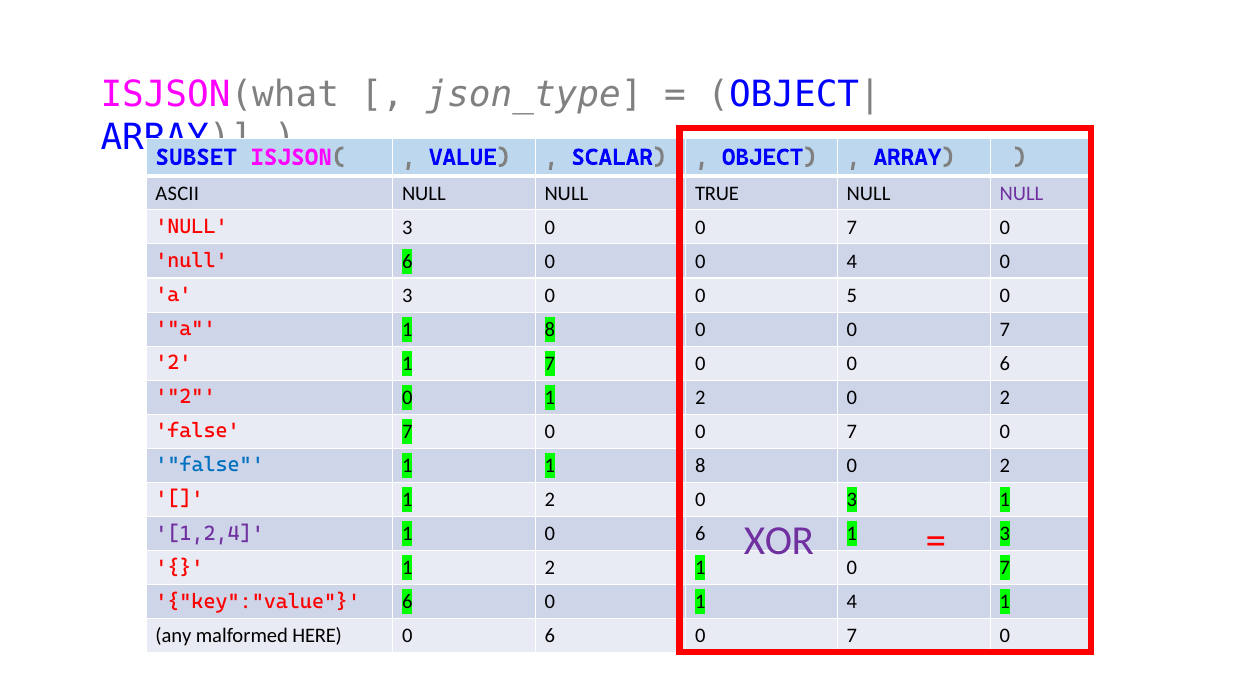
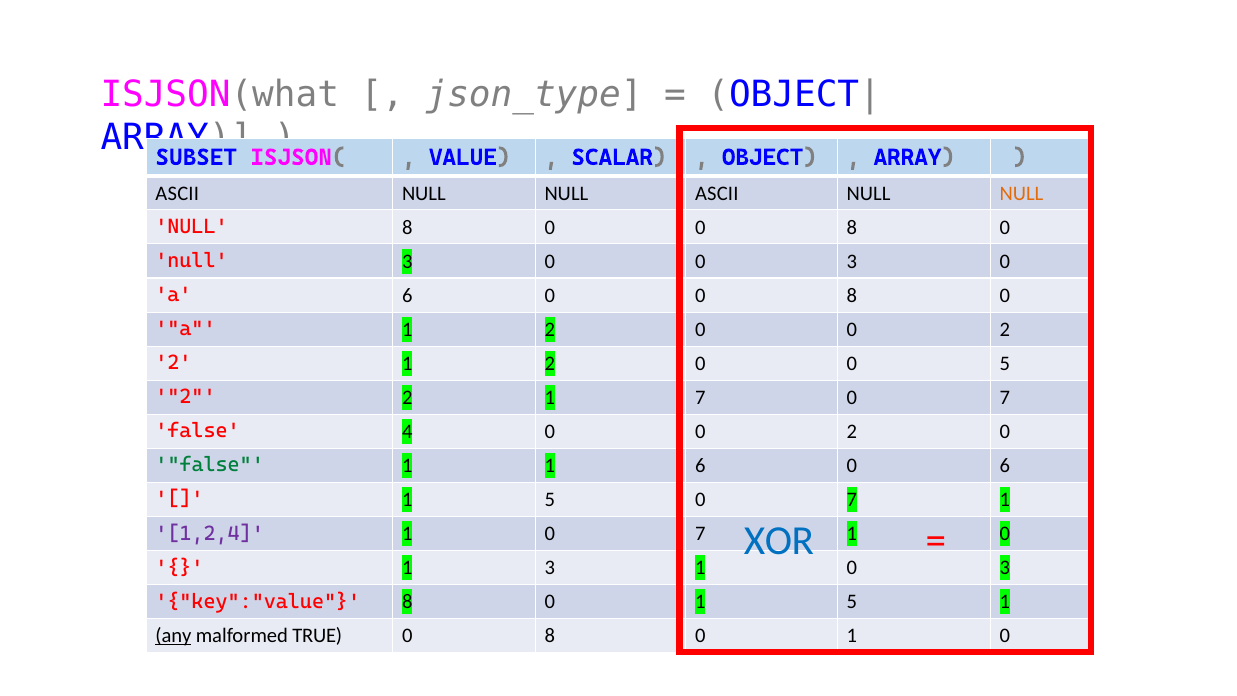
NULL TRUE: TRUE -> ASCII
NULL at (1021, 193) colour: purple -> orange
NULL 3: 3 -> 8
7 at (852, 227): 7 -> 8
null 6: 6 -> 3
0 0 4: 4 -> 3
a 3: 3 -> 6
5 at (852, 295): 5 -> 8
a 1 8: 8 -> 2
7 at (1005, 329): 7 -> 2
2 1 7: 7 -> 2
0 0 6: 6 -> 5
0 at (407, 398): 0 -> 2
2 at (700, 398): 2 -> 7
2 at (1005, 398): 2 -> 7
false 7: 7 -> 4
7 at (852, 432): 7 -> 2
false at (210, 465) colour: blue -> green
1 1 8: 8 -> 6
2 at (1005, 466): 2 -> 6
2 at (550, 500): 2 -> 5
3 at (852, 500): 3 -> 7
1 0 6: 6 -> 7
3 at (1005, 534): 3 -> 0
XOR colour: purple -> blue
2 at (550, 568): 2 -> 3
1 0 7: 7 -> 3
key":"value 6: 6 -> 8
0 1 4: 4 -> 5
any underline: none -> present
HERE: HERE -> TRUE
6 at (550, 636): 6 -> 8
7 at (852, 636): 7 -> 1
